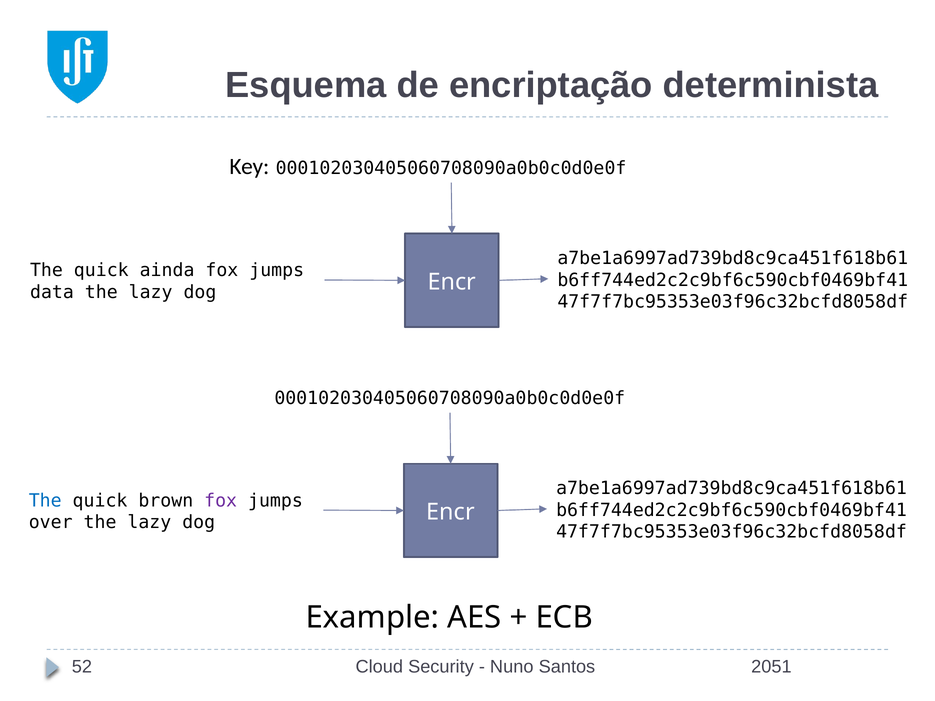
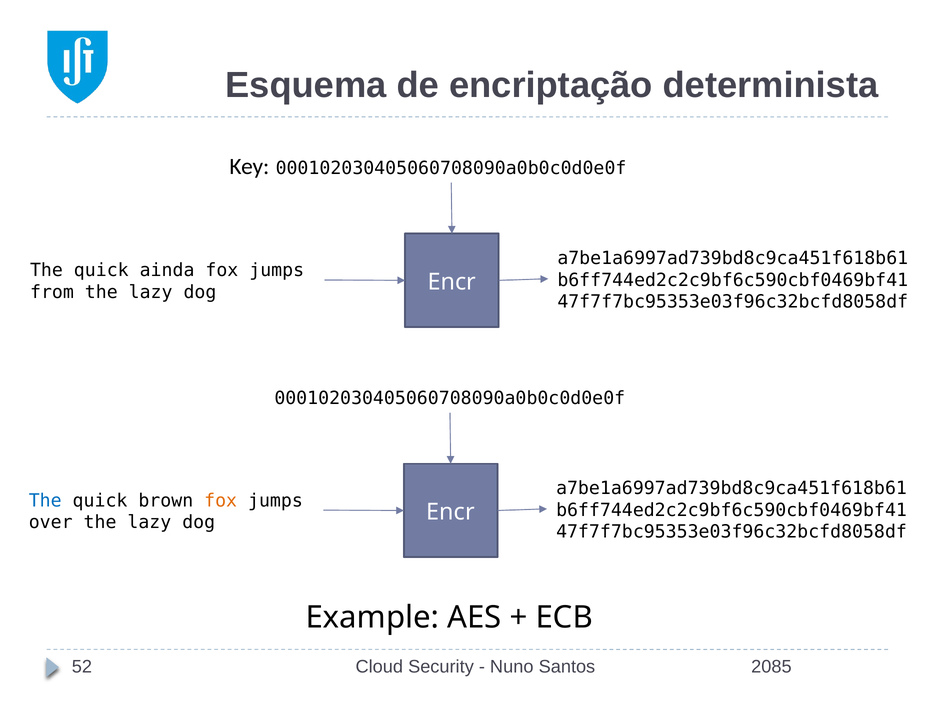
data: data -> from
fox at (221, 501) colour: purple -> orange
2051: 2051 -> 2085
